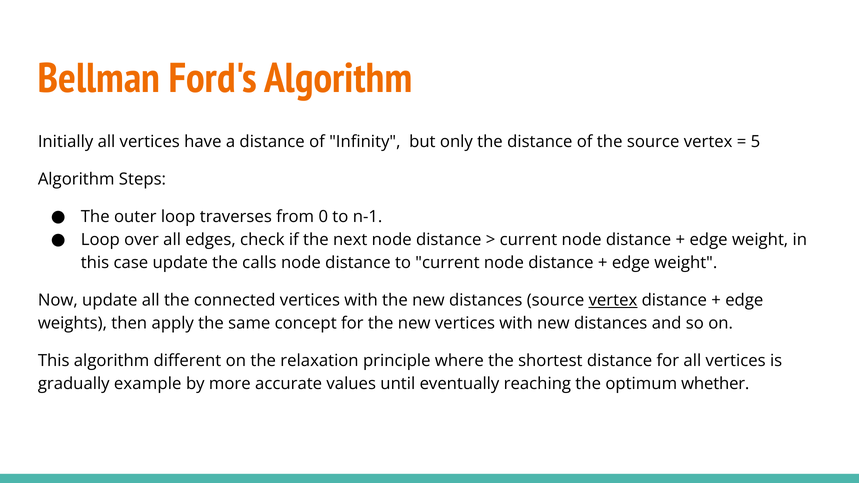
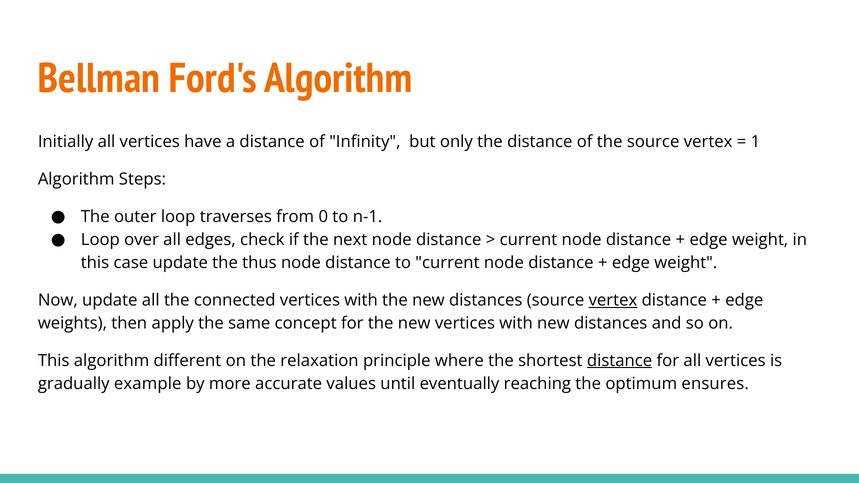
5: 5 -> 1
calls: calls -> thus
distance at (620, 361) underline: none -> present
whether: whether -> ensures
